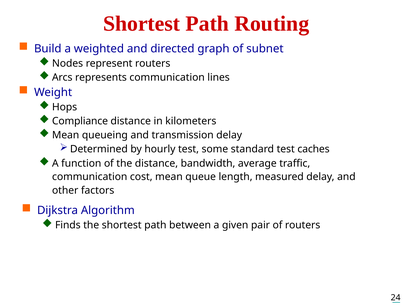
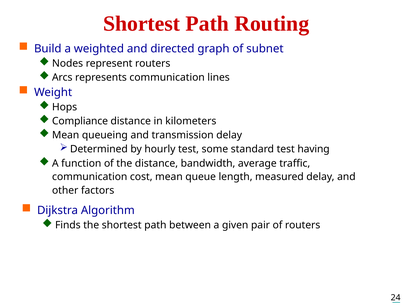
caches: caches -> having
